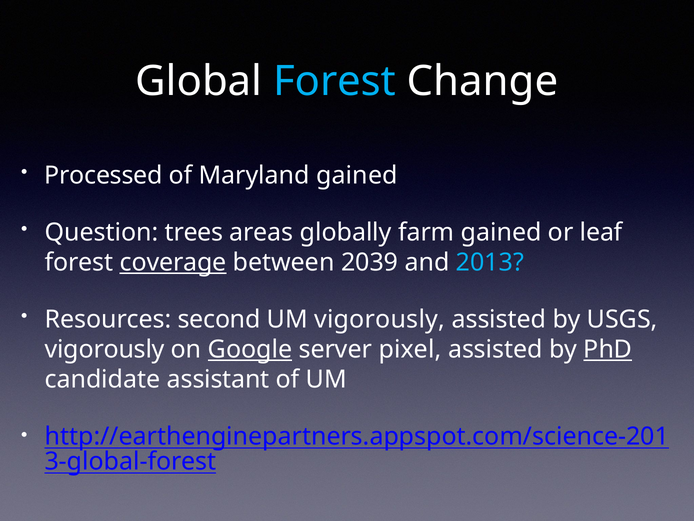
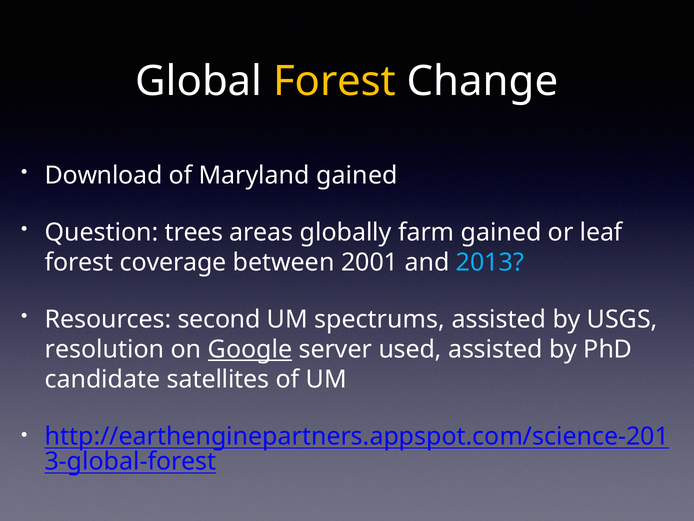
Forest at (335, 81) colour: light blue -> yellow
Processed: Processed -> Download
coverage underline: present -> none
2039: 2039 -> 2001
UM vigorously: vigorously -> spectrums
vigorously at (105, 349): vigorously -> resolution
pixel: pixel -> used
PhD underline: present -> none
assistant: assistant -> satellites
